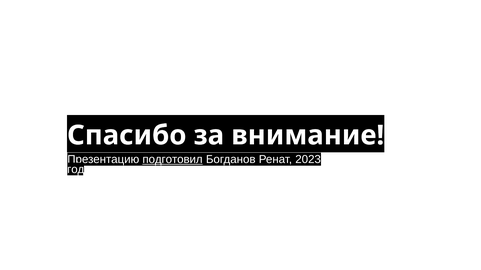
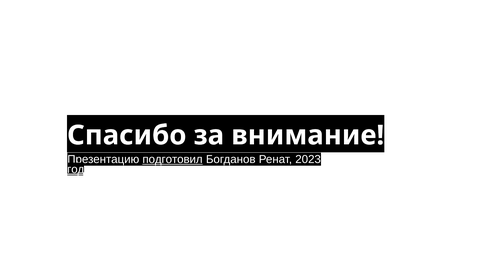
год underline: none -> present
